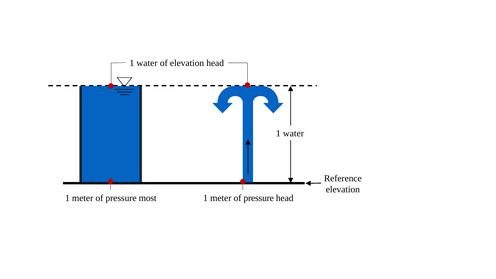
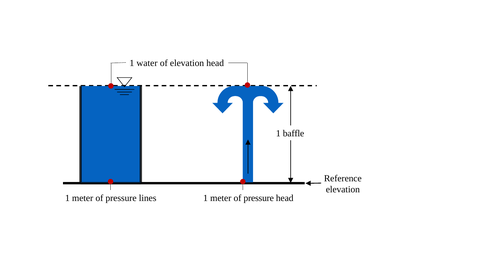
water at (293, 133): water -> baffle
most: most -> lines
